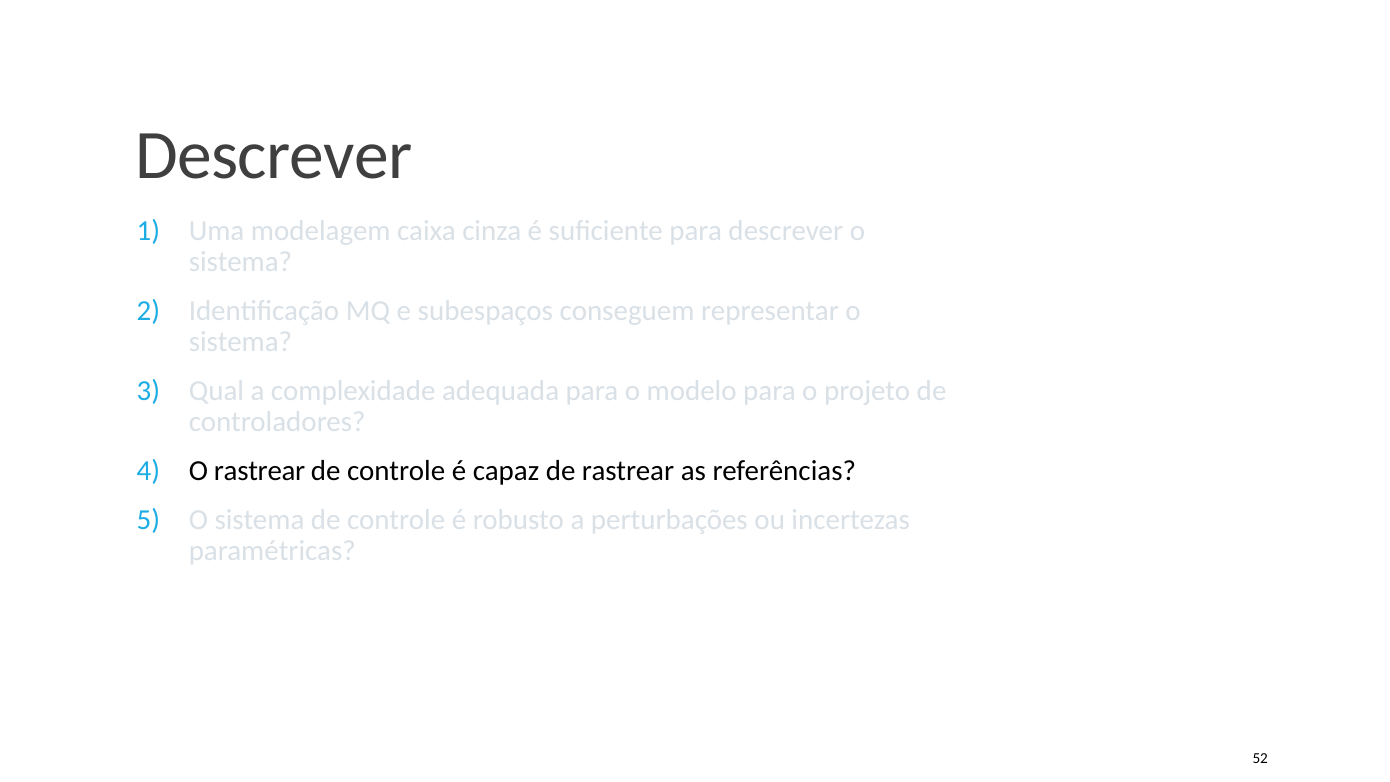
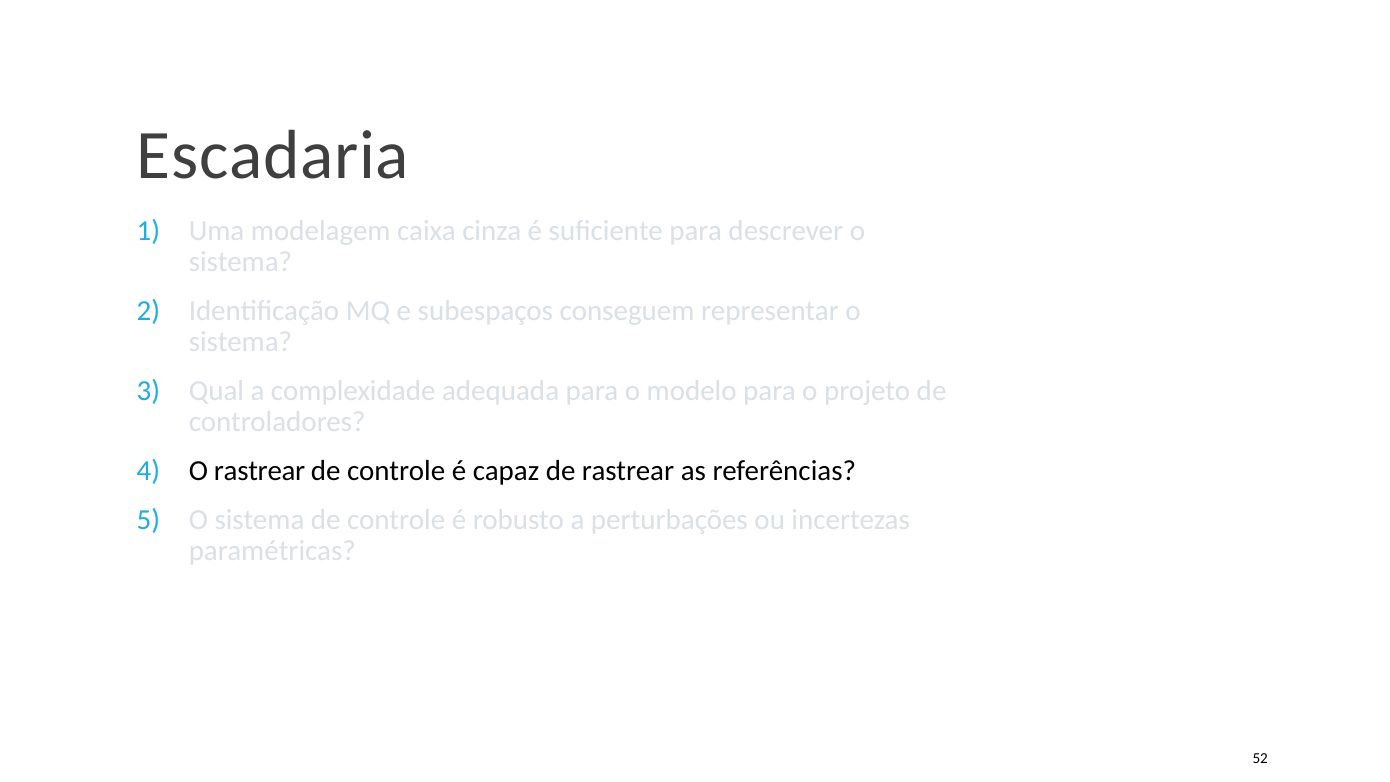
Descrever at (274, 156): Descrever -> Escadaria
